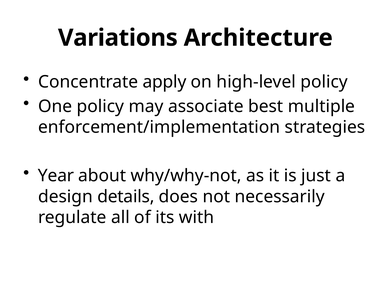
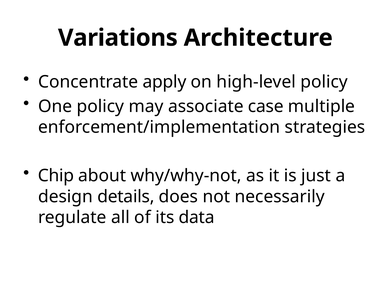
best: best -> case
Year: Year -> Chip
with: with -> data
